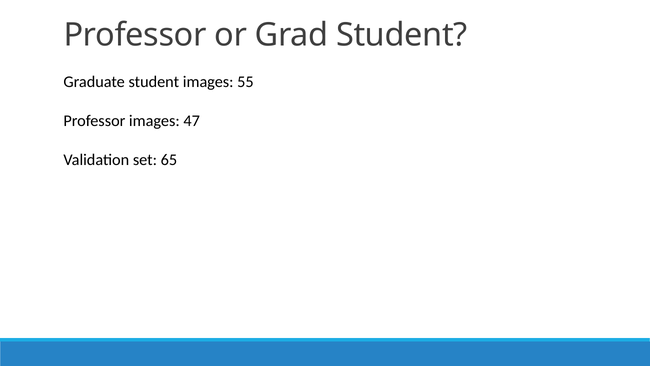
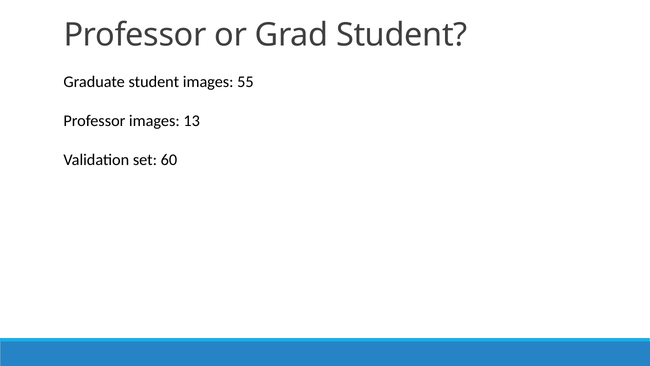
47: 47 -> 13
65: 65 -> 60
